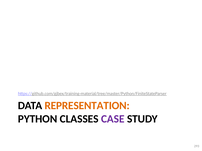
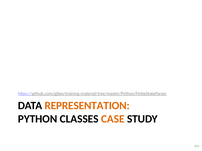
CASE colour: purple -> orange
